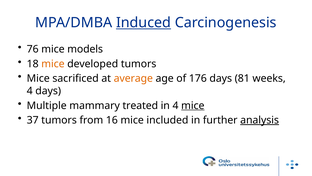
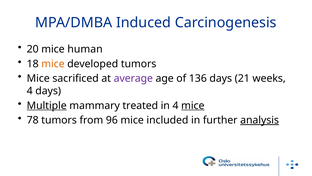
Induced underline: present -> none
76: 76 -> 20
models: models -> human
average colour: orange -> purple
176: 176 -> 136
81: 81 -> 21
Multiple underline: none -> present
37: 37 -> 78
16: 16 -> 96
